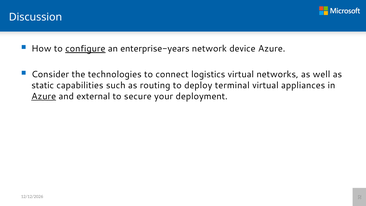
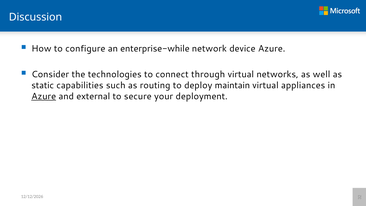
configure underline: present -> none
enterprise-years: enterprise-years -> enterprise-while
logistics: logistics -> through
terminal: terminal -> maintain
